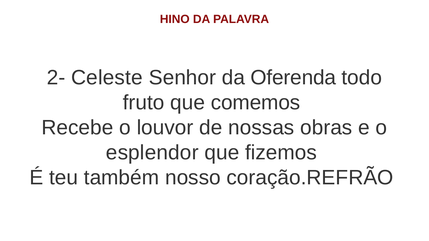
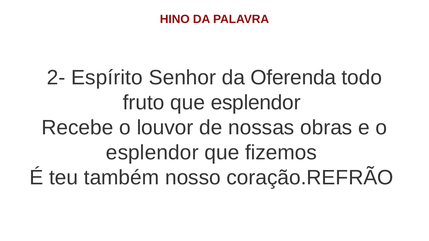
Celeste: Celeste -> Espírito
que comemos: comemos -> esplendor
